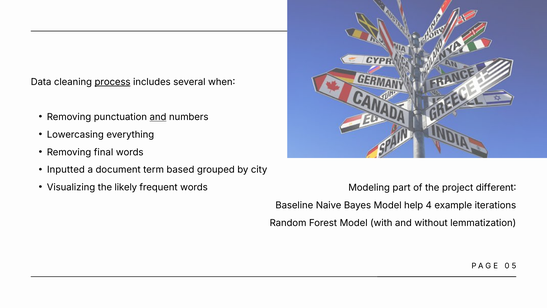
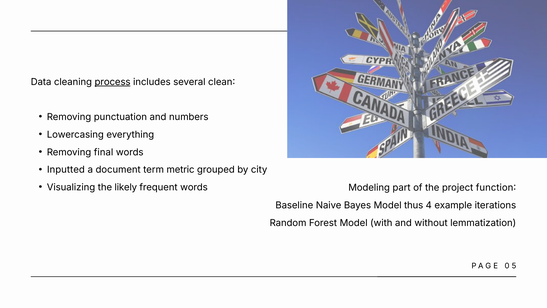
when: when -> clean
and at (158, 117) underline: present -> none
based: based -> metric
different: different -> function
help: help -> thus
